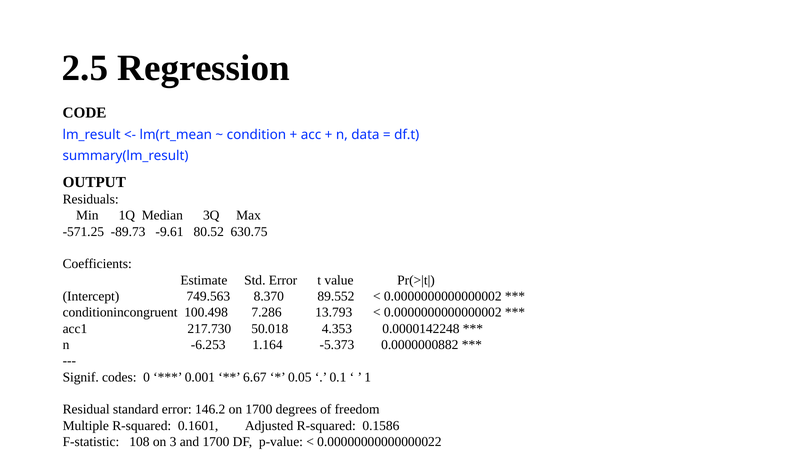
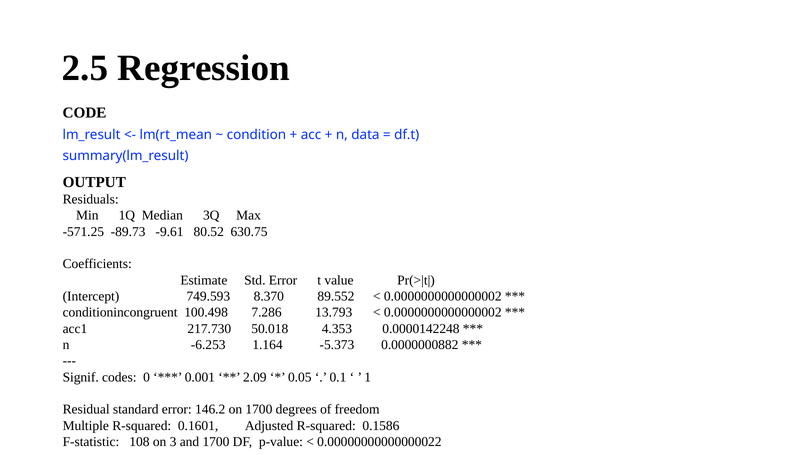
749.563: 749.563 -> 749.593
6.67: 6.67 -> 2.09
